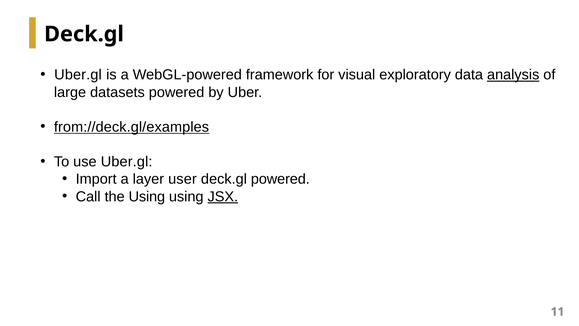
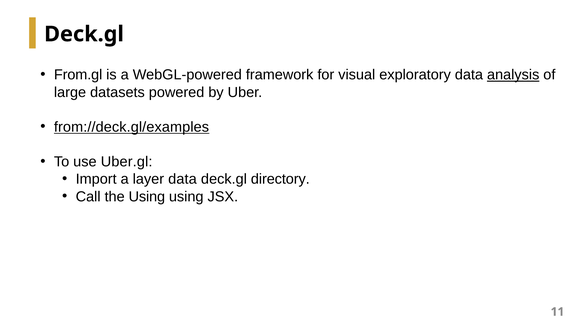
Uber.gl at (78, 75): Uber.gl -> From.gl
layer user: user -> data
deck.gl powered: powered -> directory
JSX underline: present -> none
